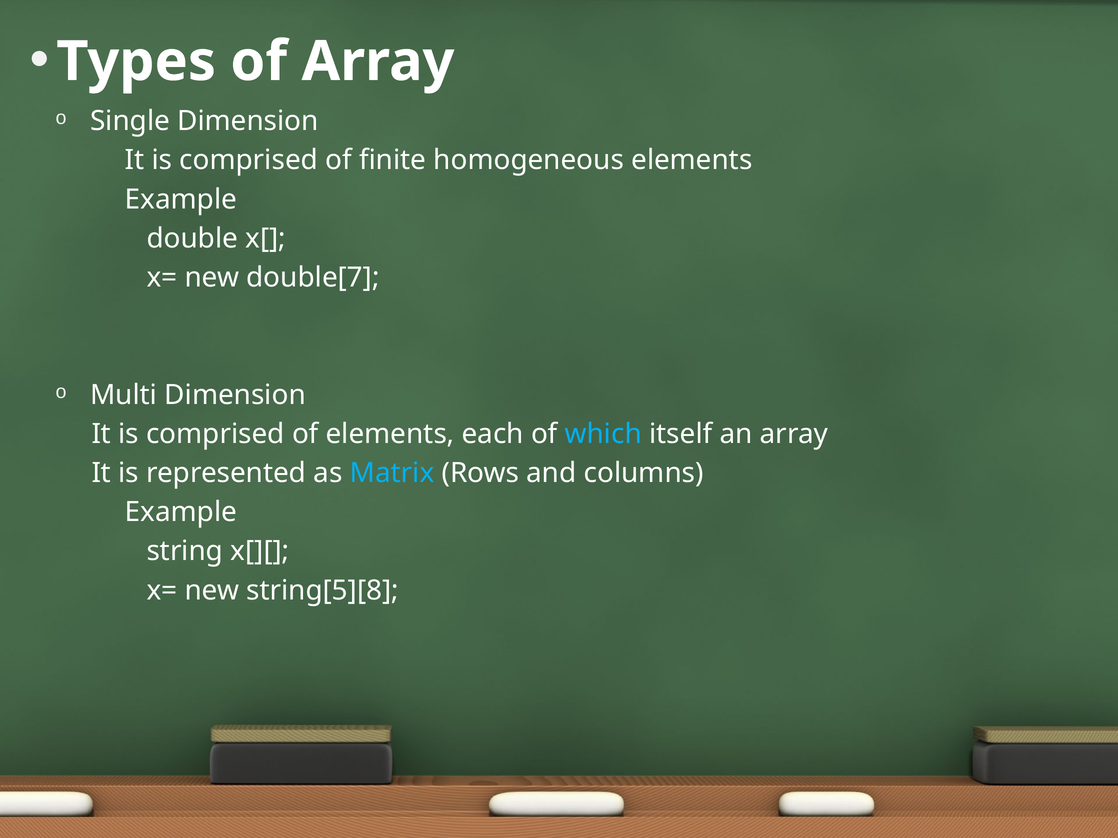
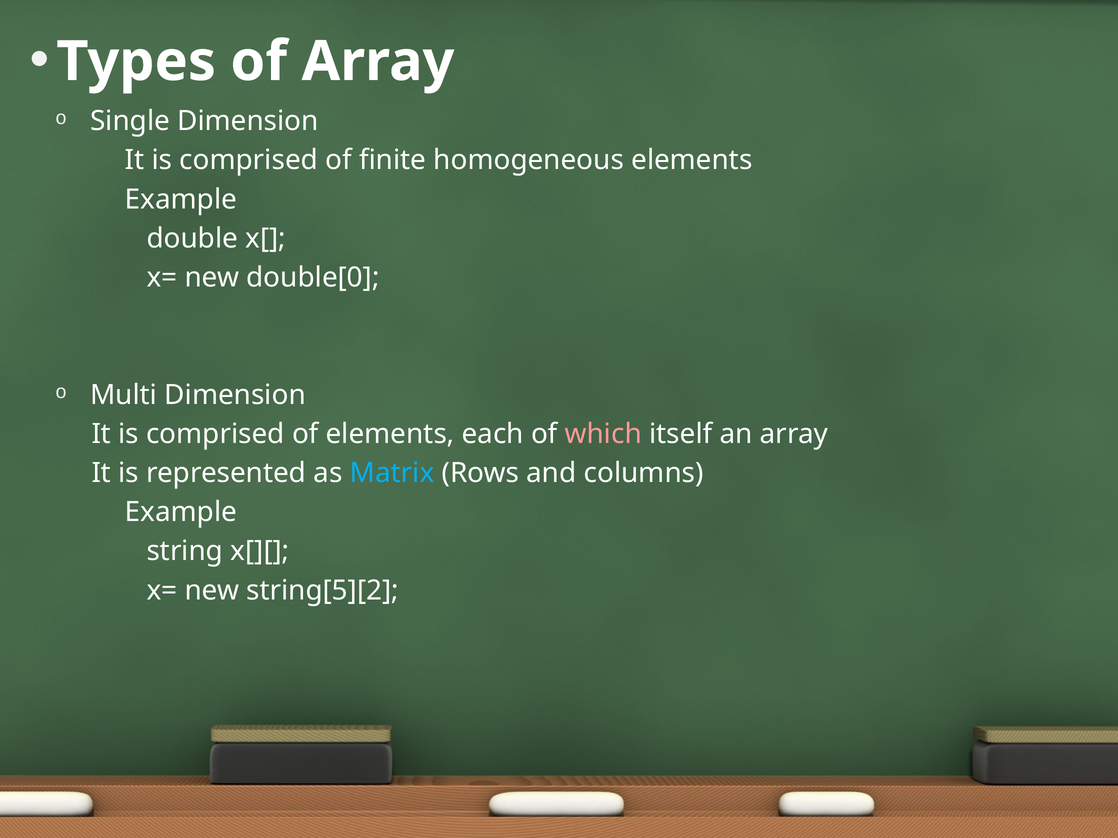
double[7: double[7 -> double[0
which colour: light blue -> pink
string[5][8: string[5][8 -> string[5][2
